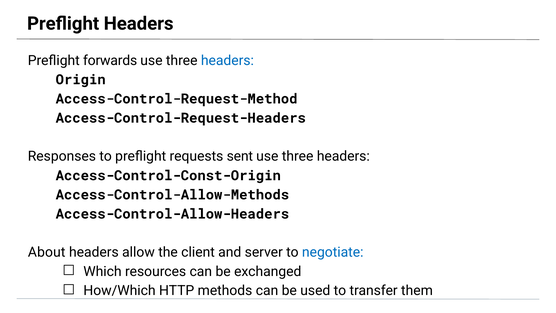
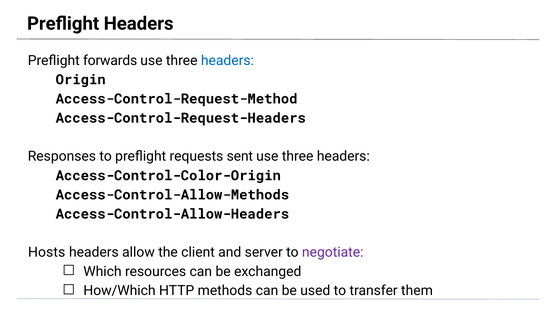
Access-Control-Const-Origin: Access-Control-Const-Origin -> Access-Control-Color-Origin
About: About -> Hosts
negotiate colour: blue -> purple
